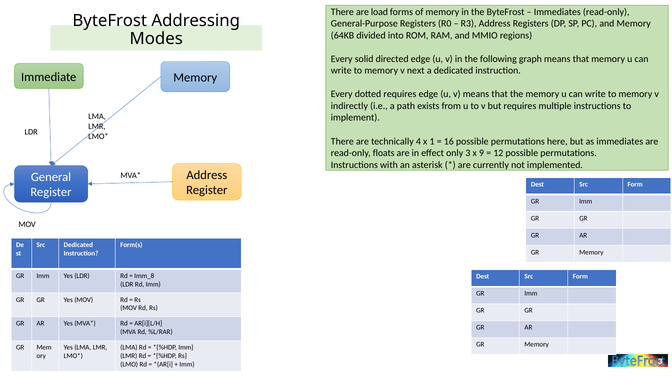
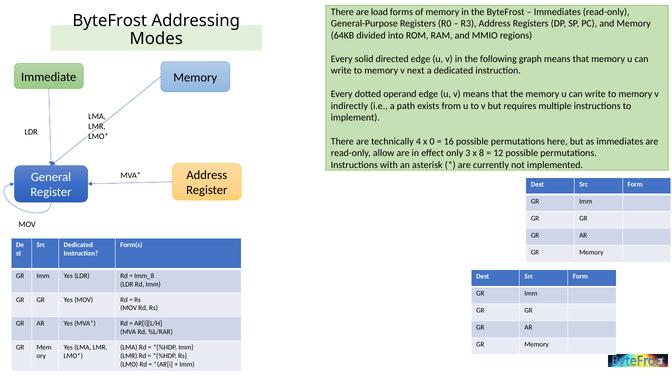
dotted requires: requires -> operand
1: 1 -> 0
floats: floats -> allow
9: 9 -> 8
